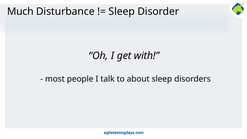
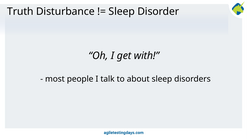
Much: Much -> Truth
